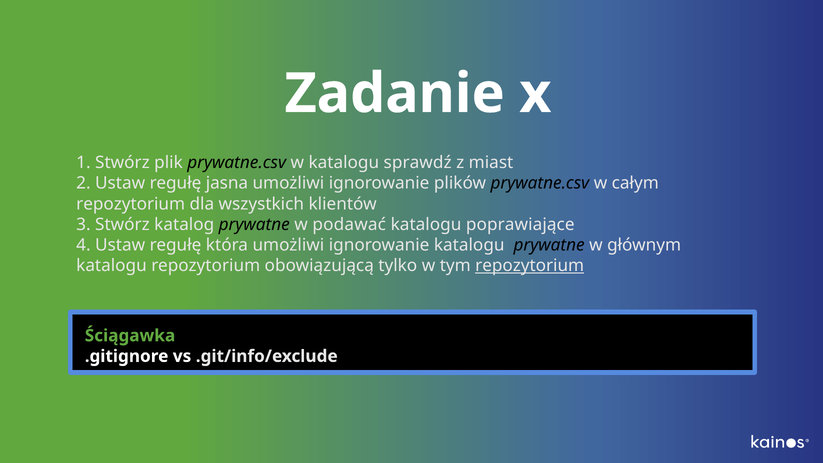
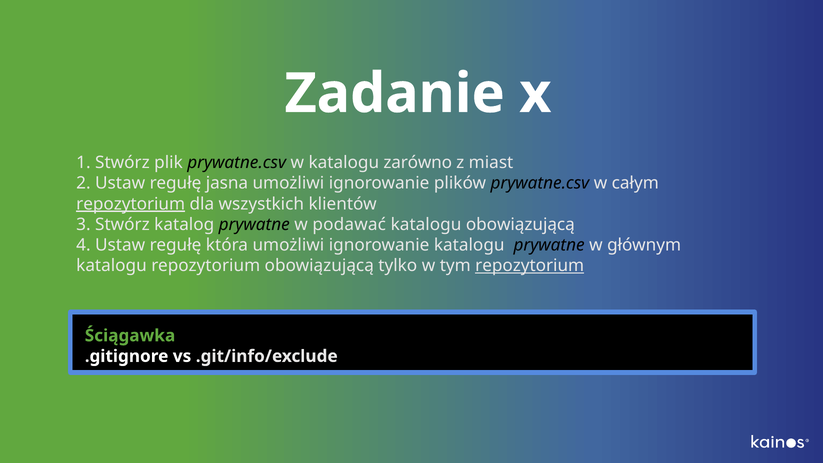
sprawdź: sprawdź -> zarówno
repozytorium at (131, 204) underline: none -> present
katalogu poprawiające: poprawiające -> obowiązującą
